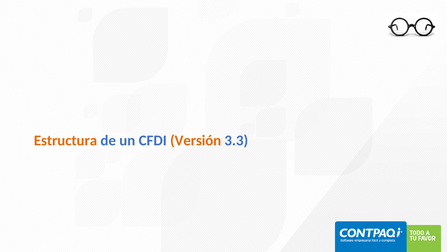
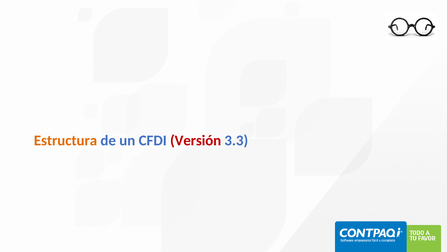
Versión colour: orange -> red
